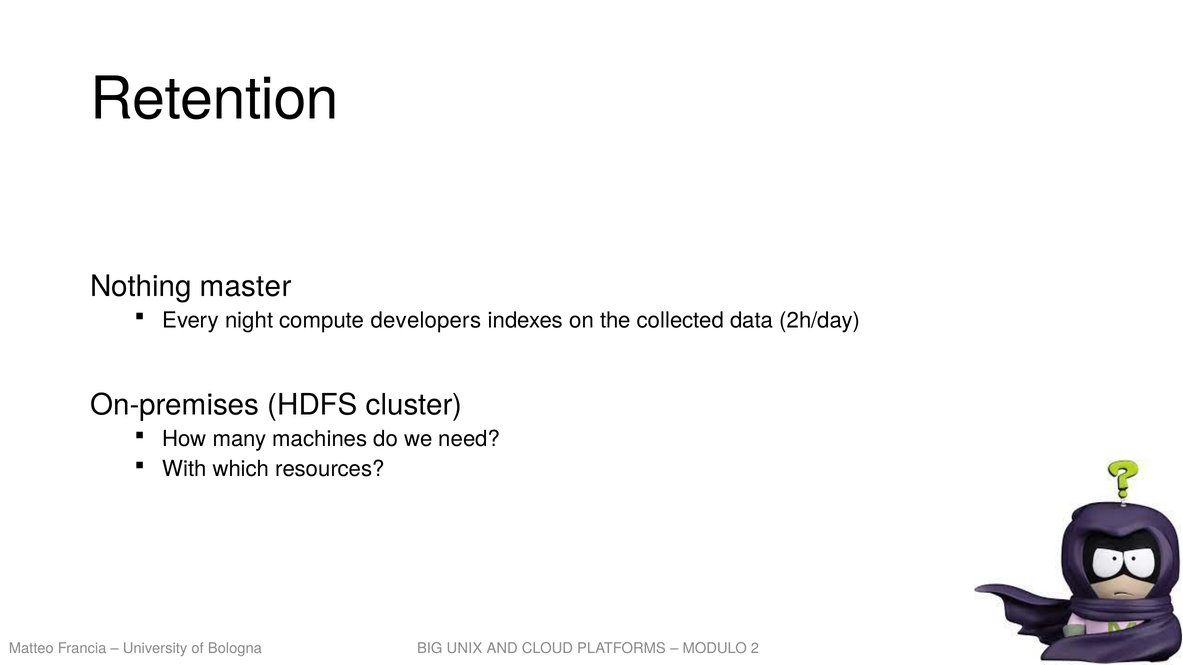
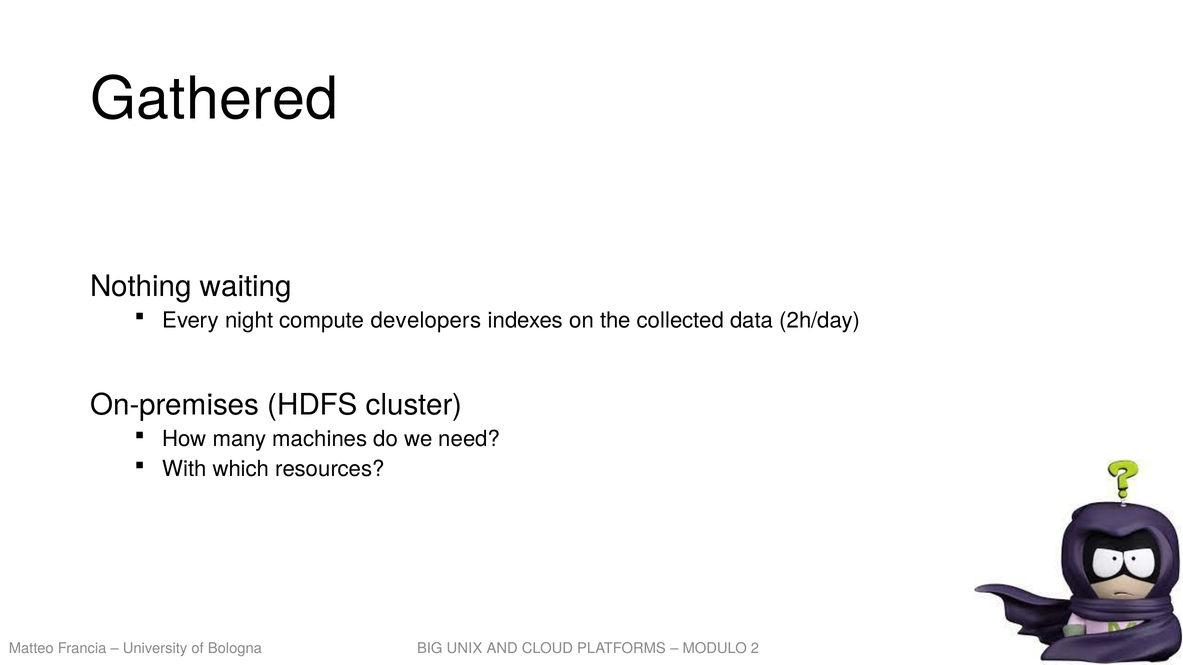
Retention: Retention -> Gathered
master: master -> waiting
